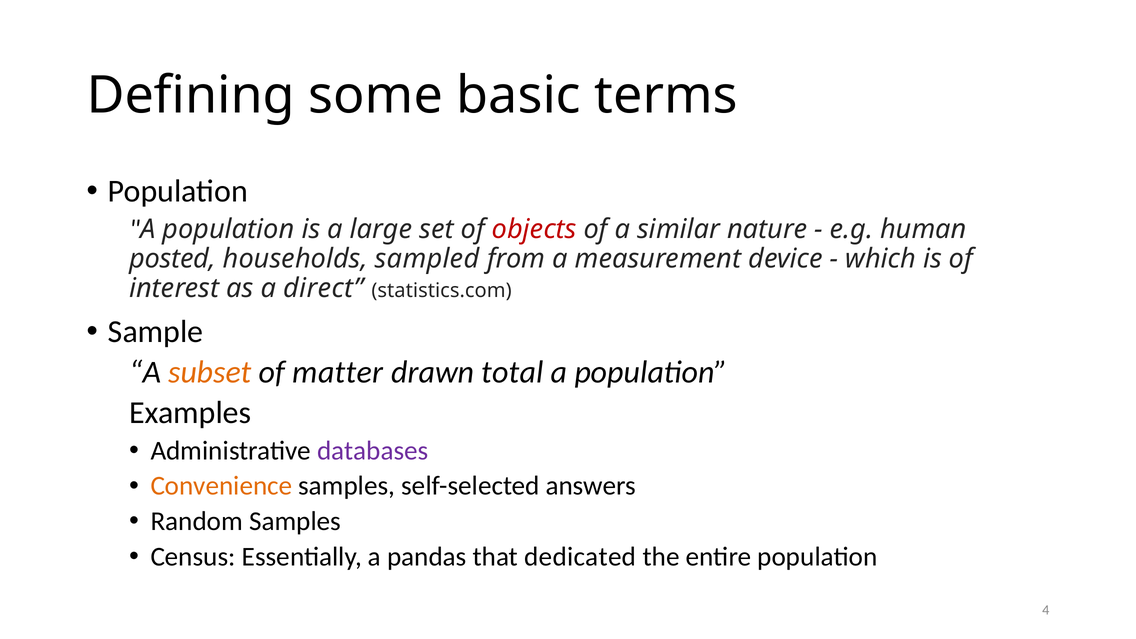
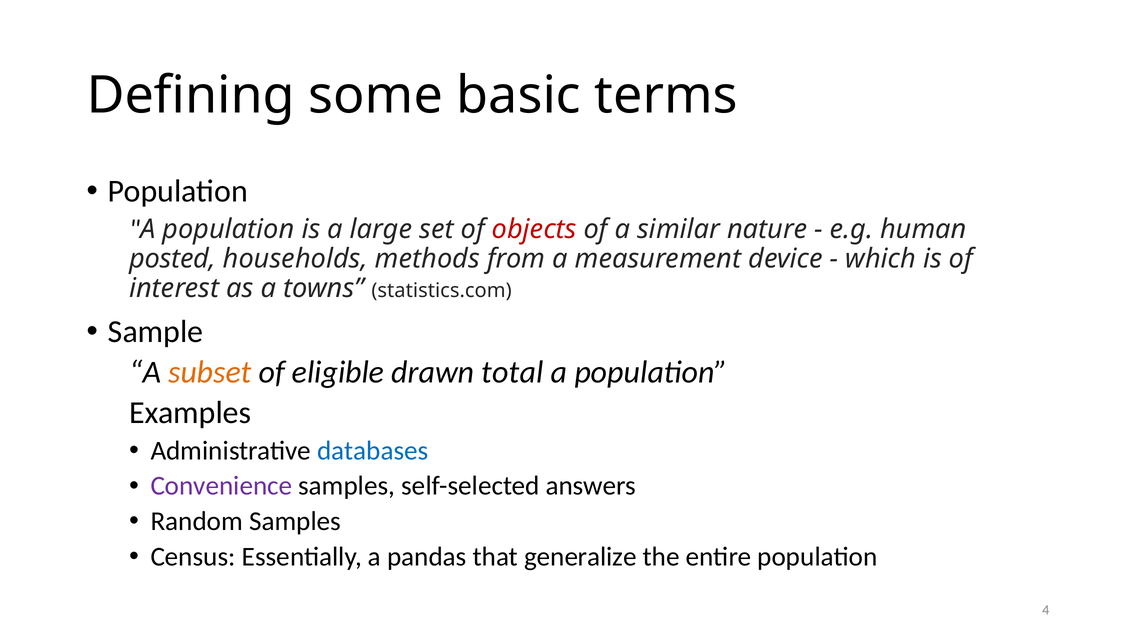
sampled: sampled -> methods
direct: direct -> towns
matter: matter -> eligible
databases colour: purple -> blue
Convenience colour: orange -> purple
dedicated: dedicated -> generalize
